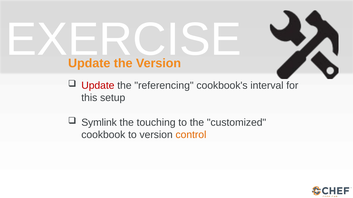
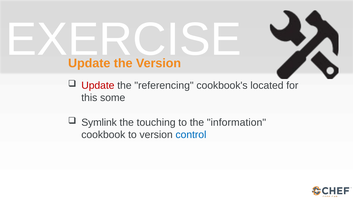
interval: interval -> located
setup: setup -> some
customized: customized -> information
control colour: orange -> blue
